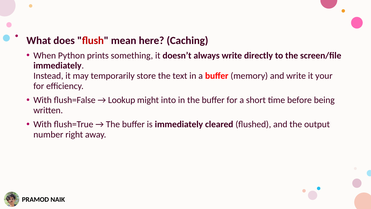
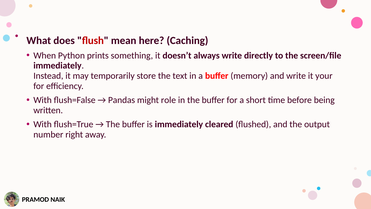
Lookup: Lookup -> Pandas
into: into -> role
